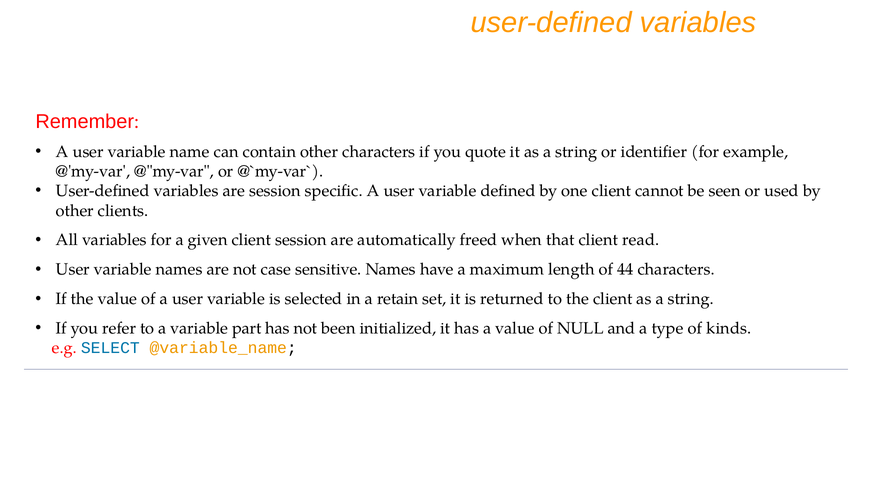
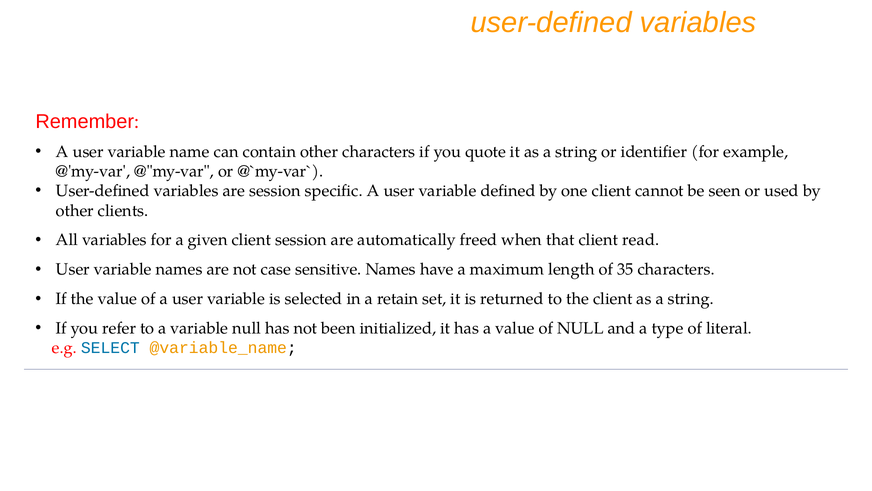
44: 44 -> 35
variable part: part -> null
kinds: kinds -> literal
